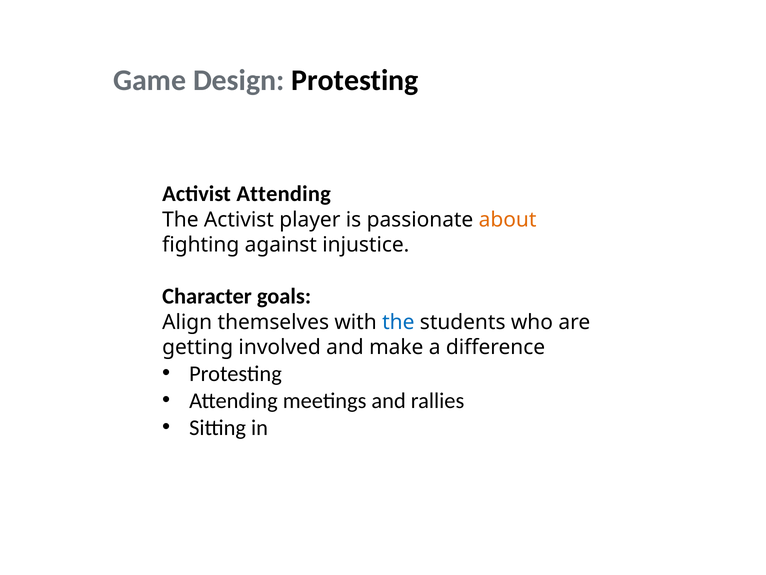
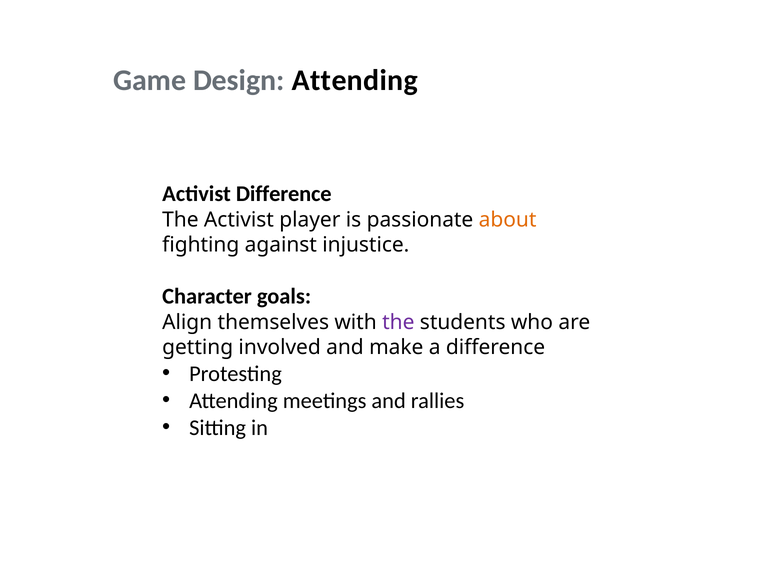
Design Protesting: Protesting -> Attending
Activist Attending: Attending -> Difference
the at (398, 322) colour: blue -> purple
